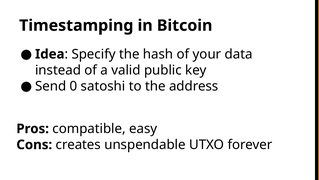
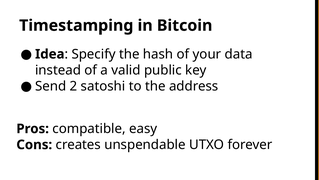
0: 0 -> 2
